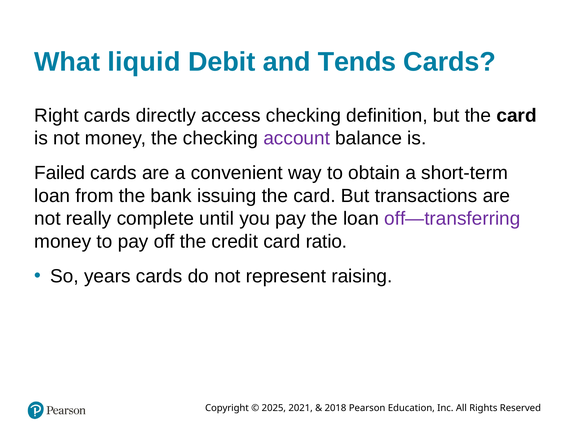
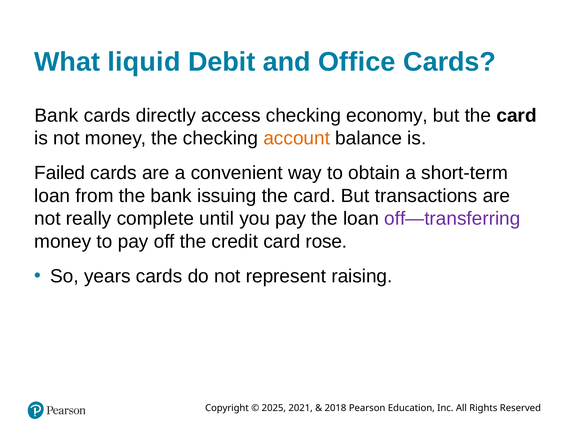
Tends: Tends -> Office
Right at (56, 116): Right -> Bank
definition: definition -> economy
account colour: purple -> orange
ratio: ratio -> rose
